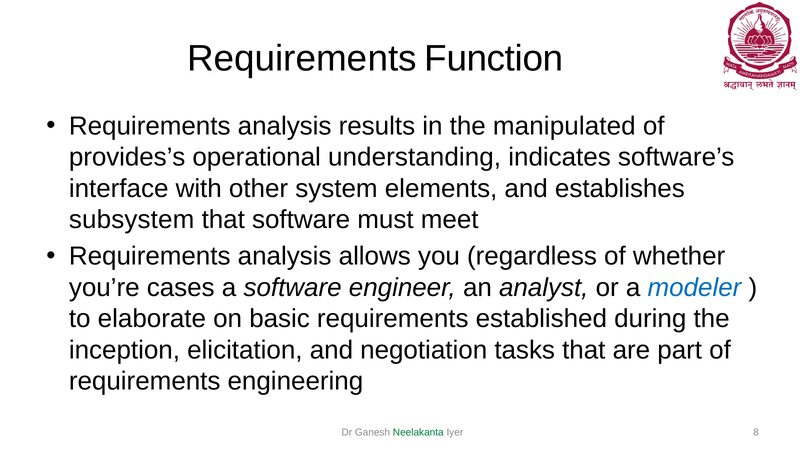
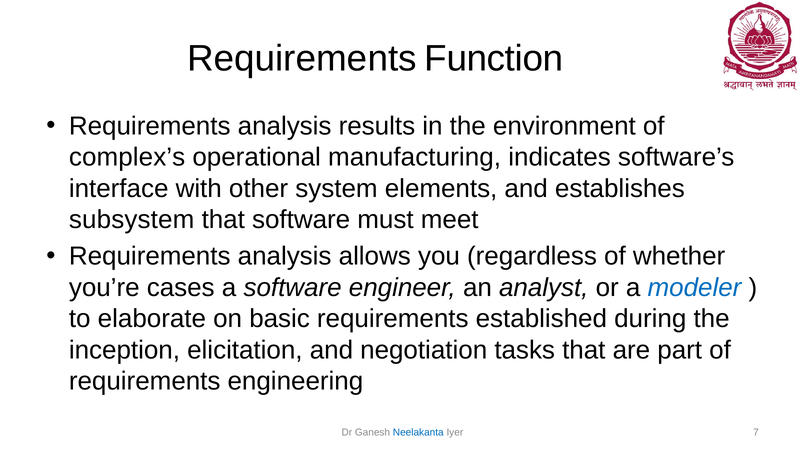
manipulated: manipulated -> environment
provides’s: provides’s -> complex’s
understanding: understanding -> manufacturing
Neelakanta colour: green -> blue
8: 8 -> 7
